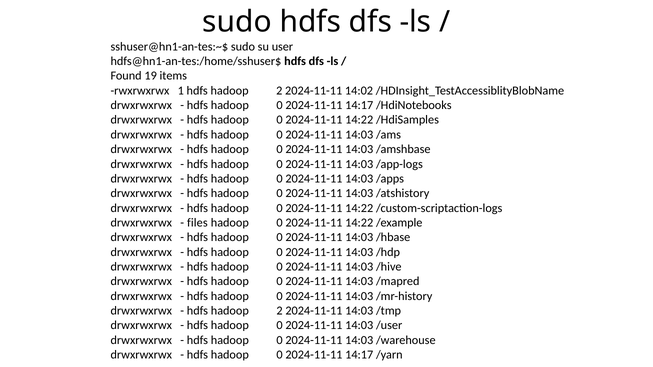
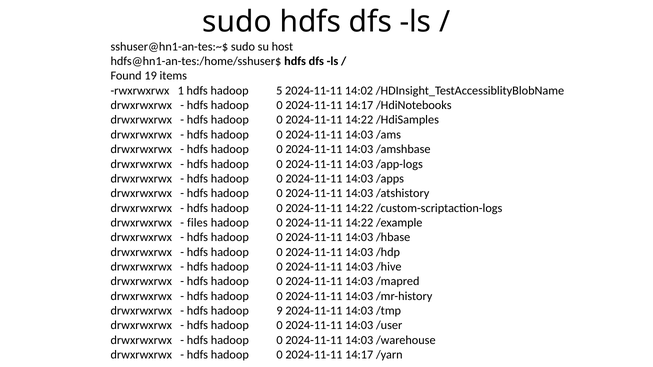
user: user -> host
1 hdfs hadoop 2: 2 -> 5
2 at (280, 311): 2 -> 9
